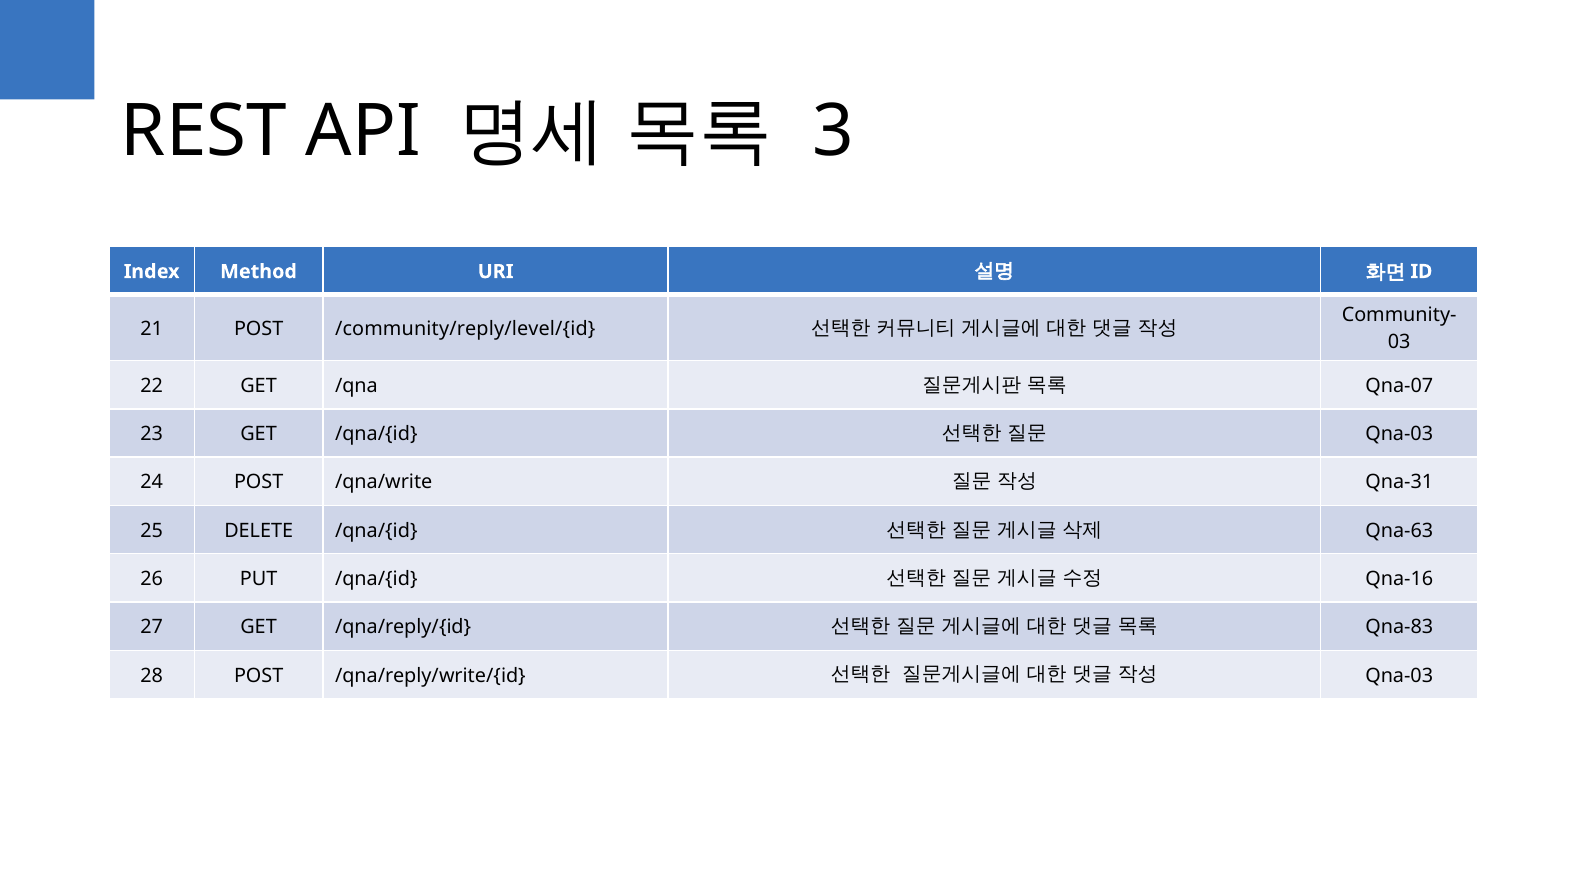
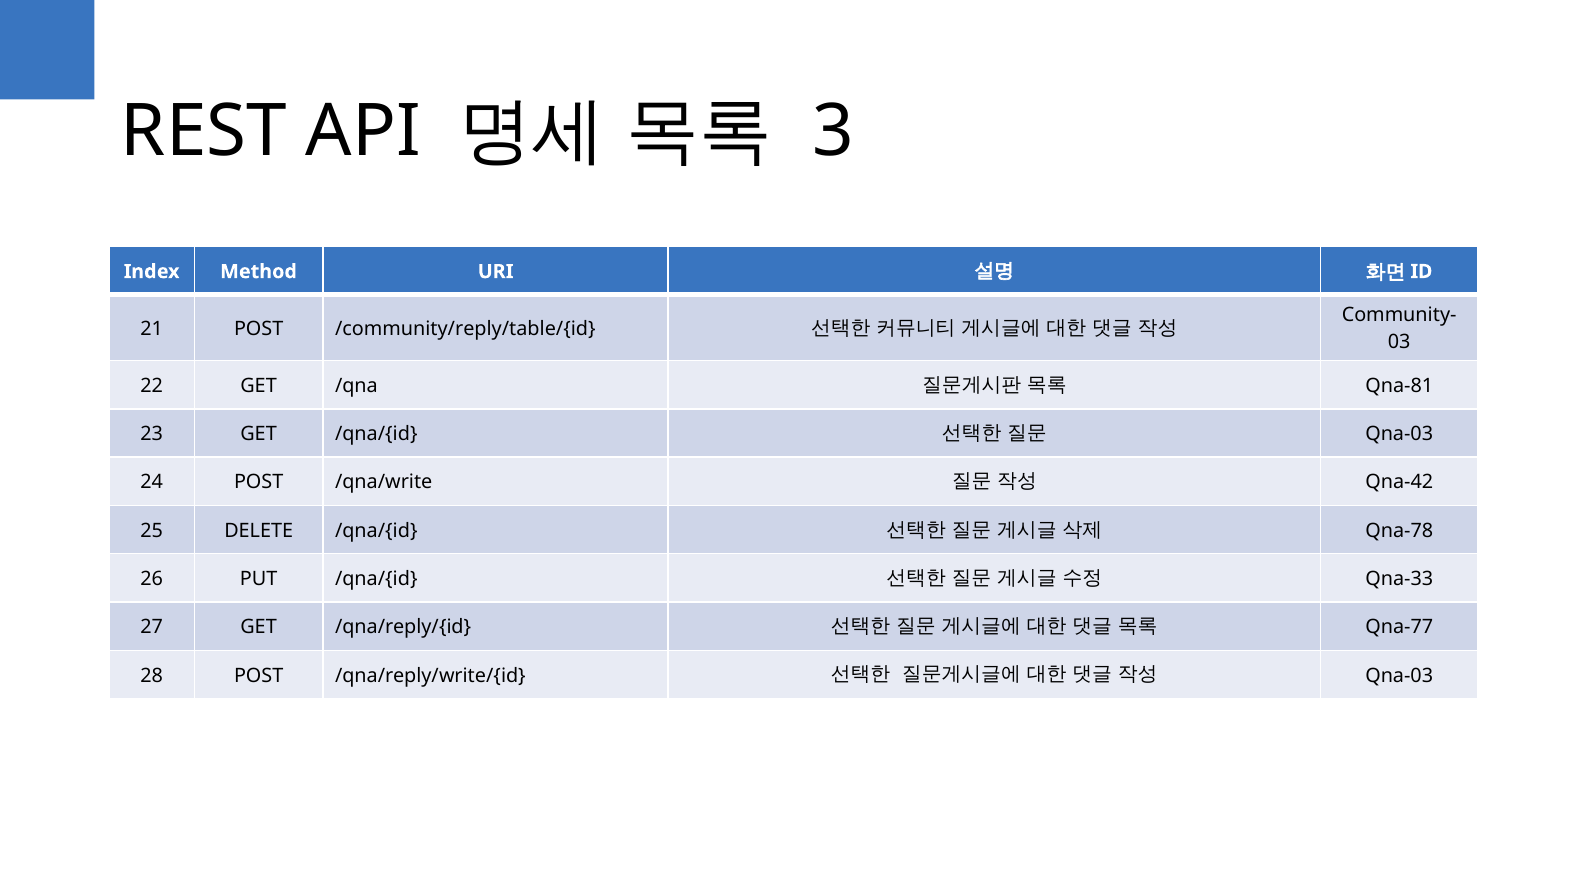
/community/reply/level/{id: /community/reply/level/{id -> /community/reply/table/{id
Qna-07: Qna-07 -> Qna-81
Qna-31: Qna-31 -> Qna-42
Qna-63: Qna-63 -> Qna-78
Qna-16: Qna-16 -> Qna-33
Qna-83: Qna-83 -> Qna-77
